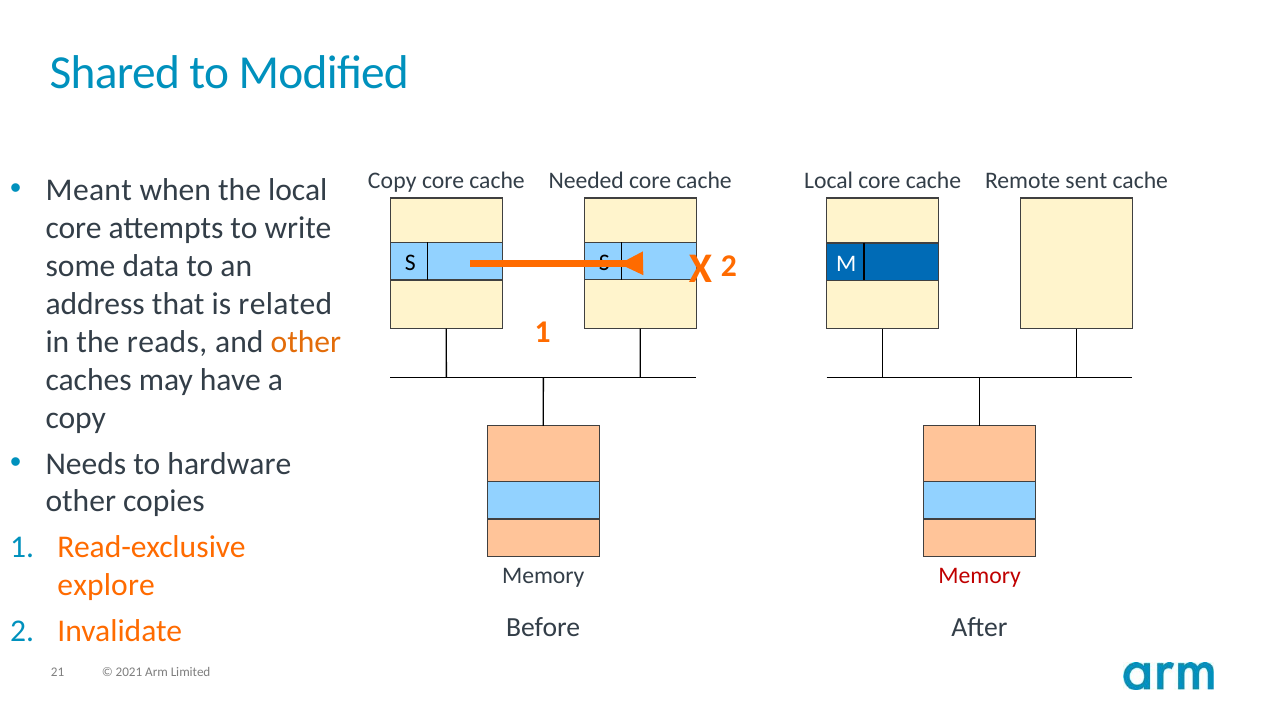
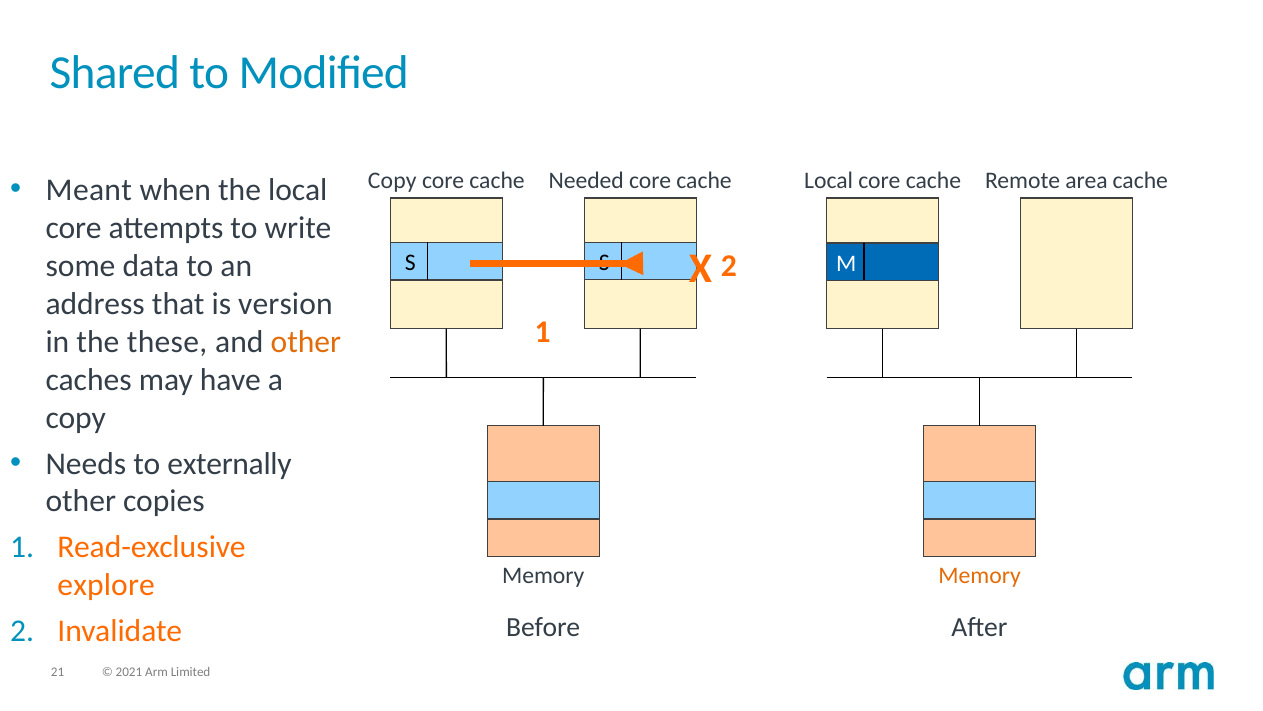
sent: sent -> area
related: related -> version
reads: reads -> these
hardware: hardware -> externally
Memory at (980, 575) colour: red -> orange
